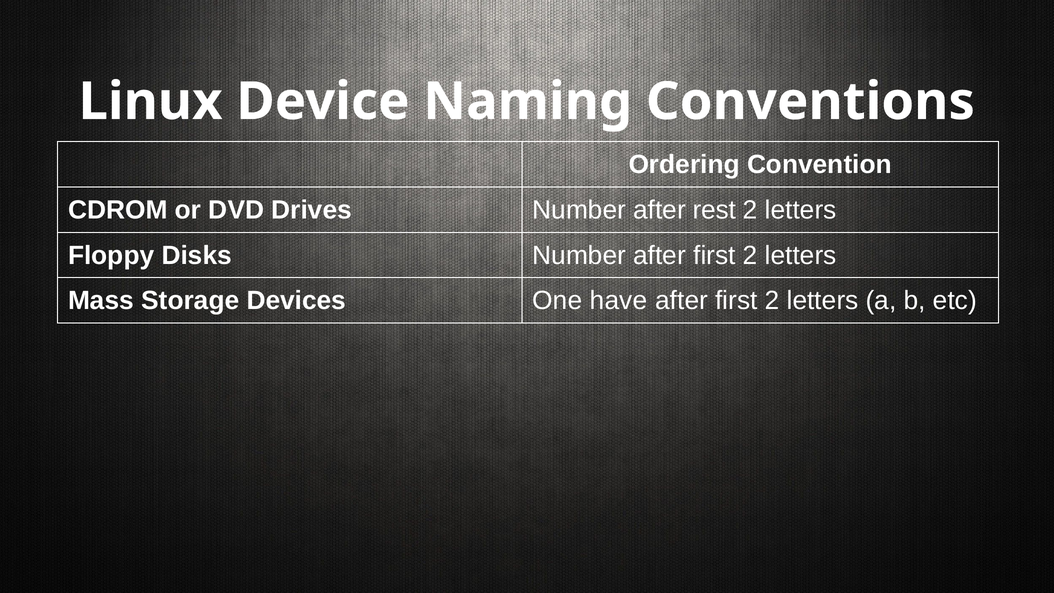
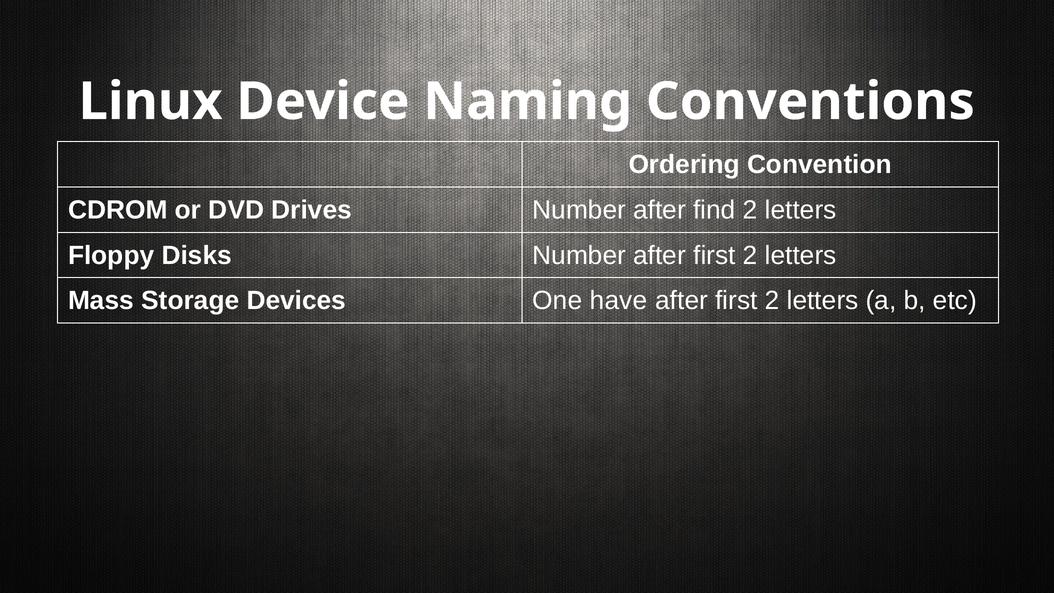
rest: rest -> find
